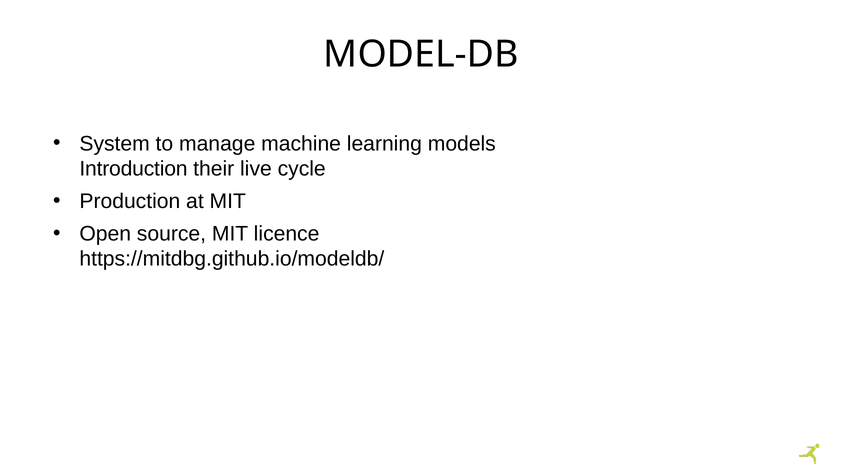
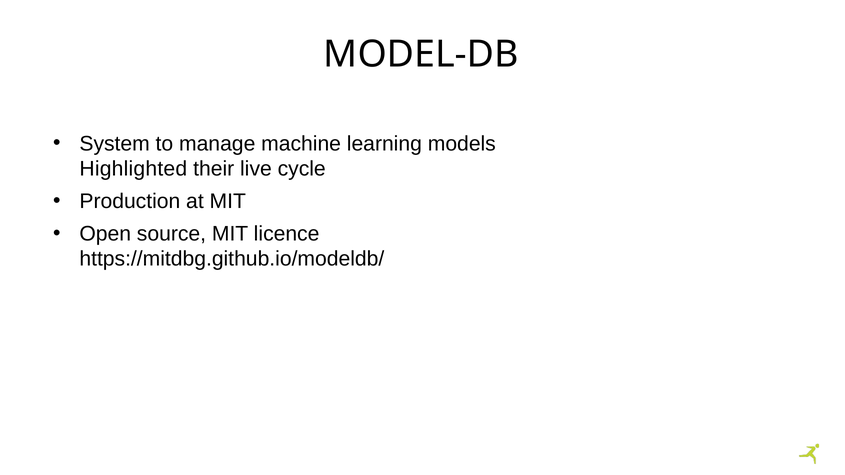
Introduction: Introduction -> Highlighted
